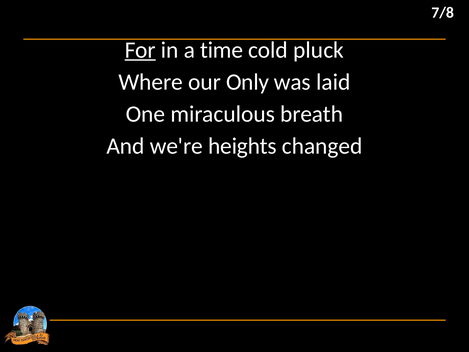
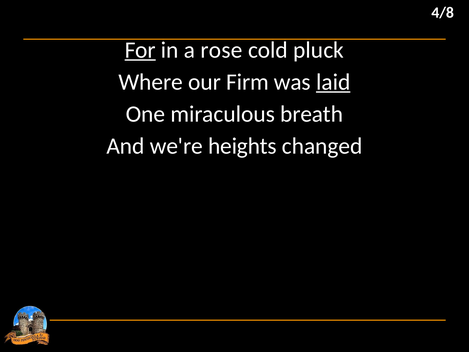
7/8: 7/8 -> 4/8
time: time -> rose
Only: Only -> Firm
laid underline: none -> present
